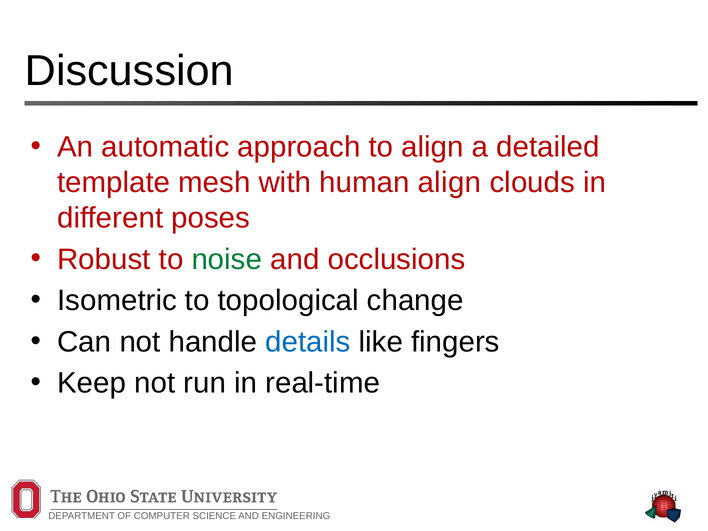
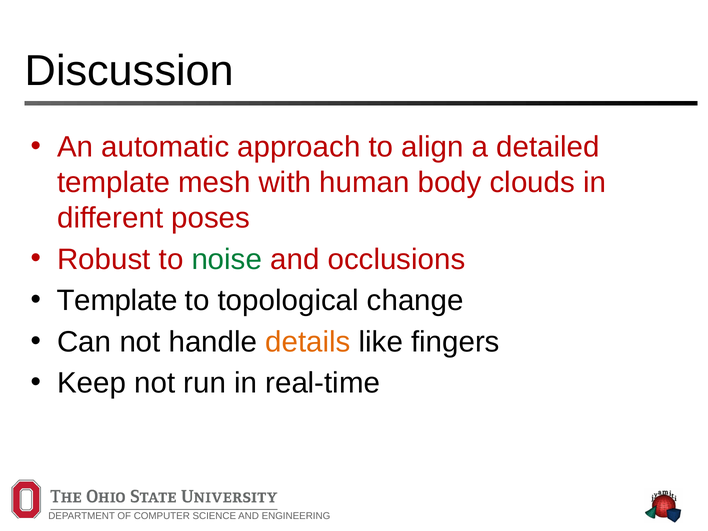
human align: align -> body
Isometric at (117, 301): Isometric -> Template
details colour: blue -> orange
